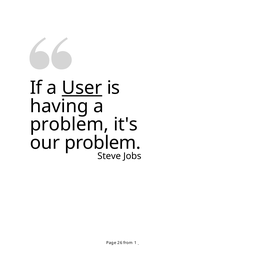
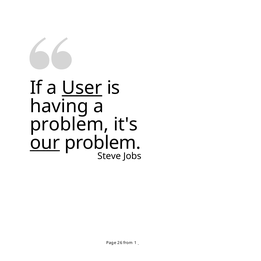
our underline: none -> present
